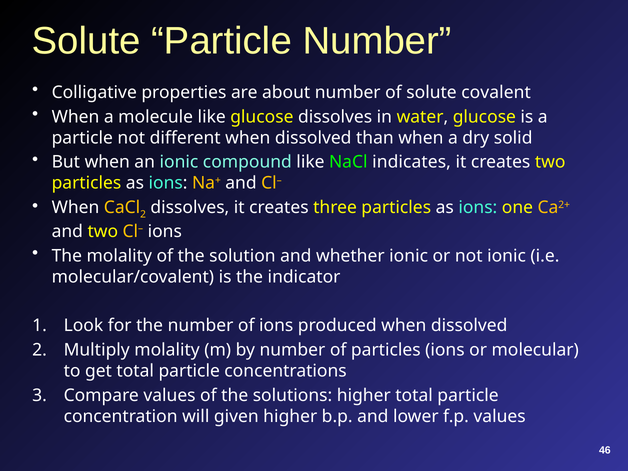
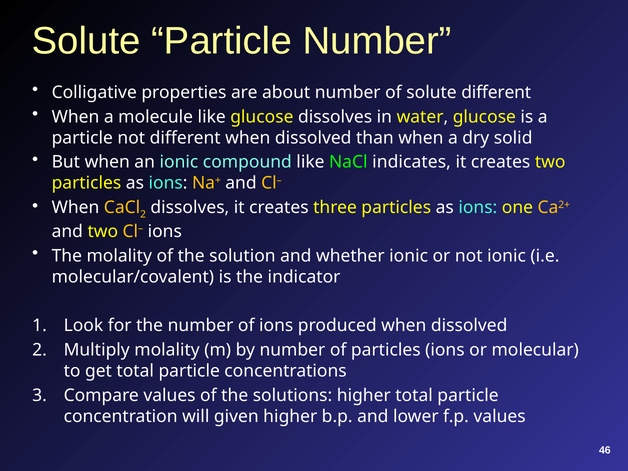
solute covalent: covalent -> different
